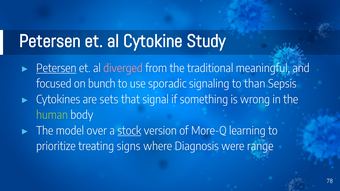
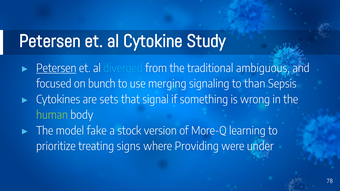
diverged colour: pink -> light blue
meaningful: meaningful -> ambiguous
sporadic: sporadic -> merging
over: over -> fake
stock underline: present -> none
Diagnosis: Diagnosis -> Providing
range: range -> under
